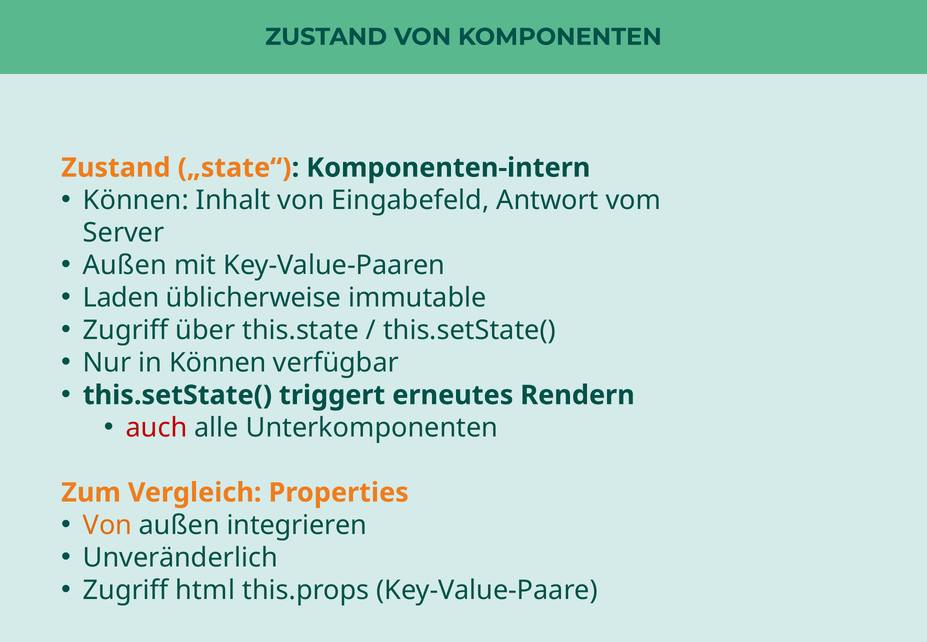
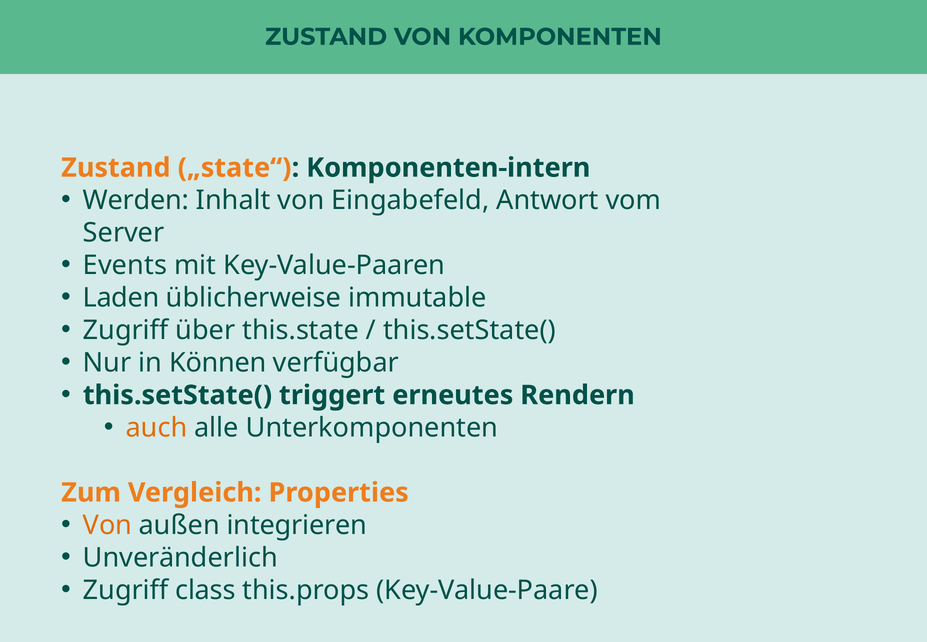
Können at (136, 200): Können -> Werden
Außen at (125, 265): Außen -> Events
auch colour: red -> orange
html: html -> class
